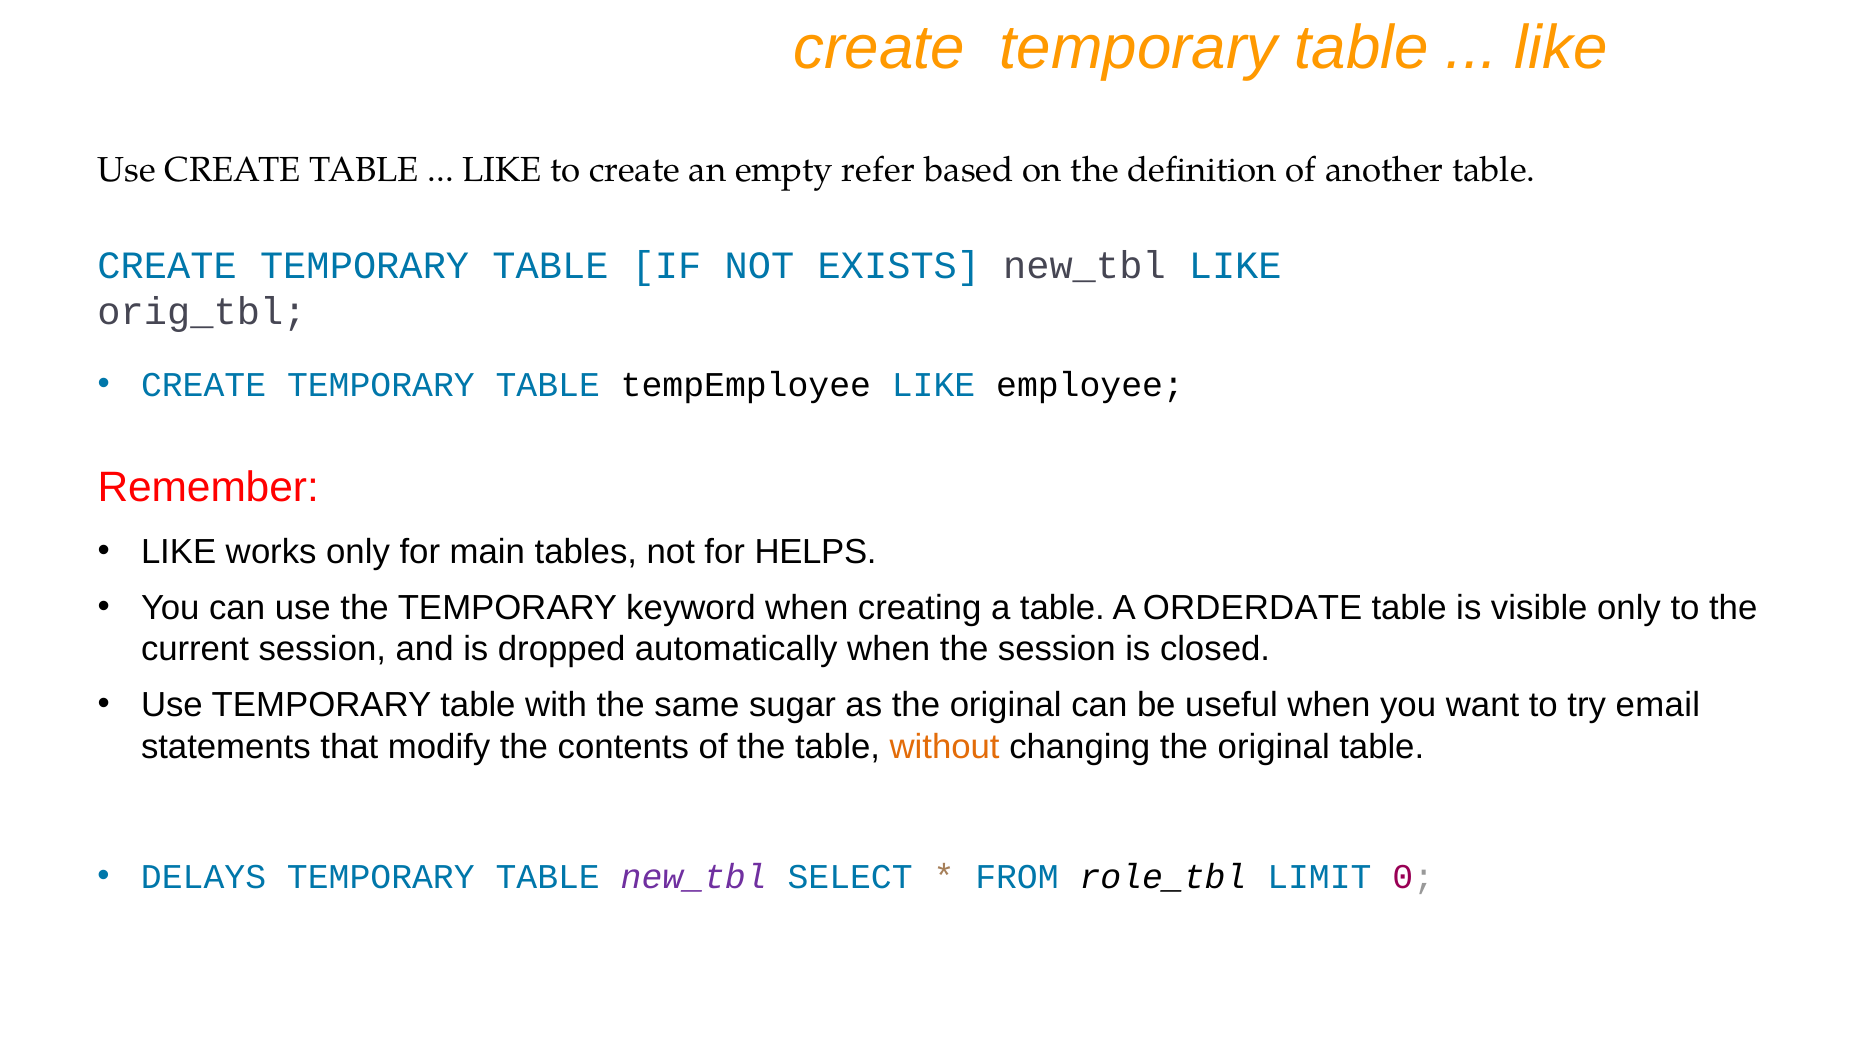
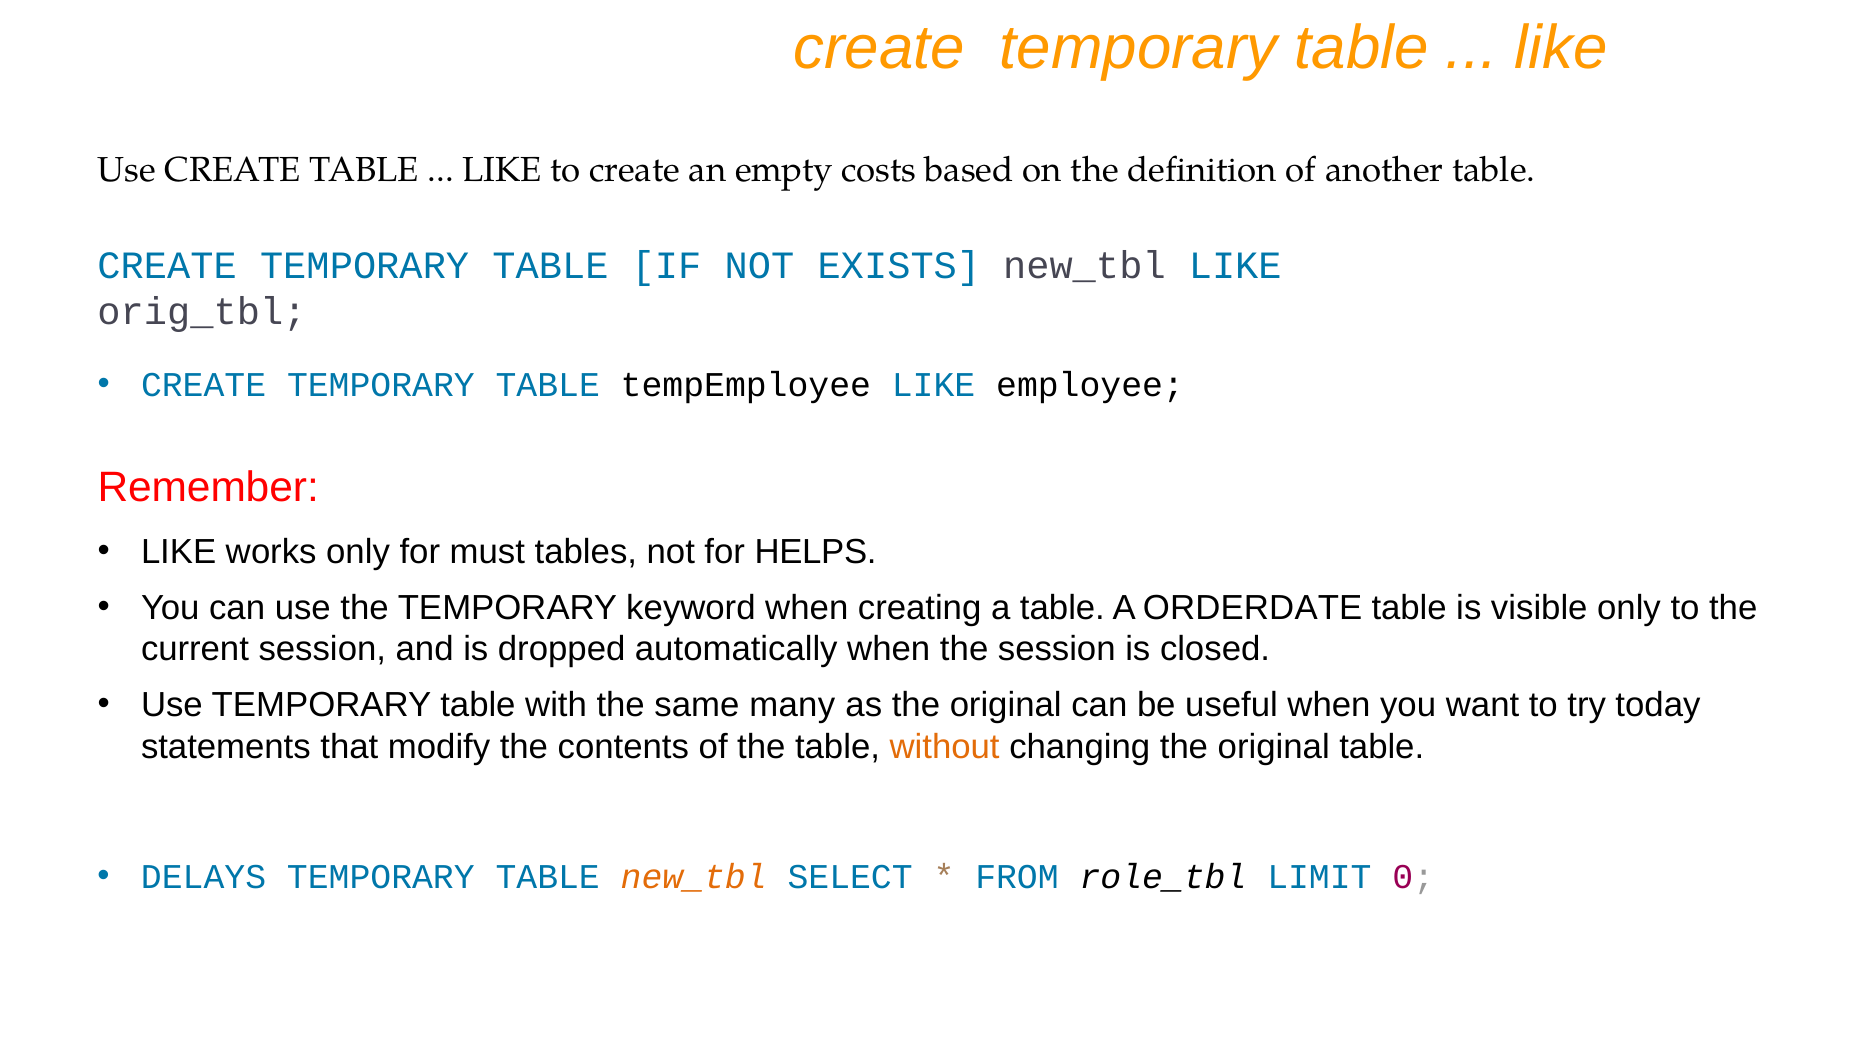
refer: refer -> costs
main: main -> must
sugar: sugar -> many
email: email -> today
new_tbl at (694, 877) colour: purple -> orange
